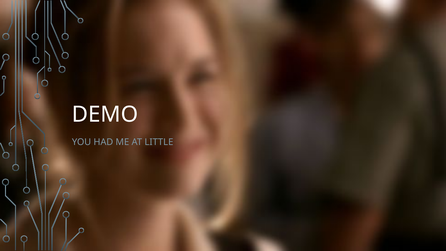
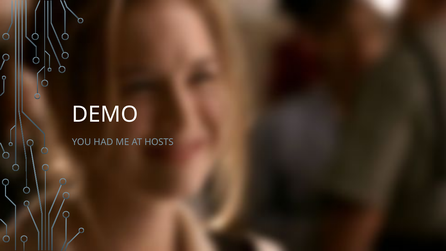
LITTLE: LITTLE -> HOSTS
